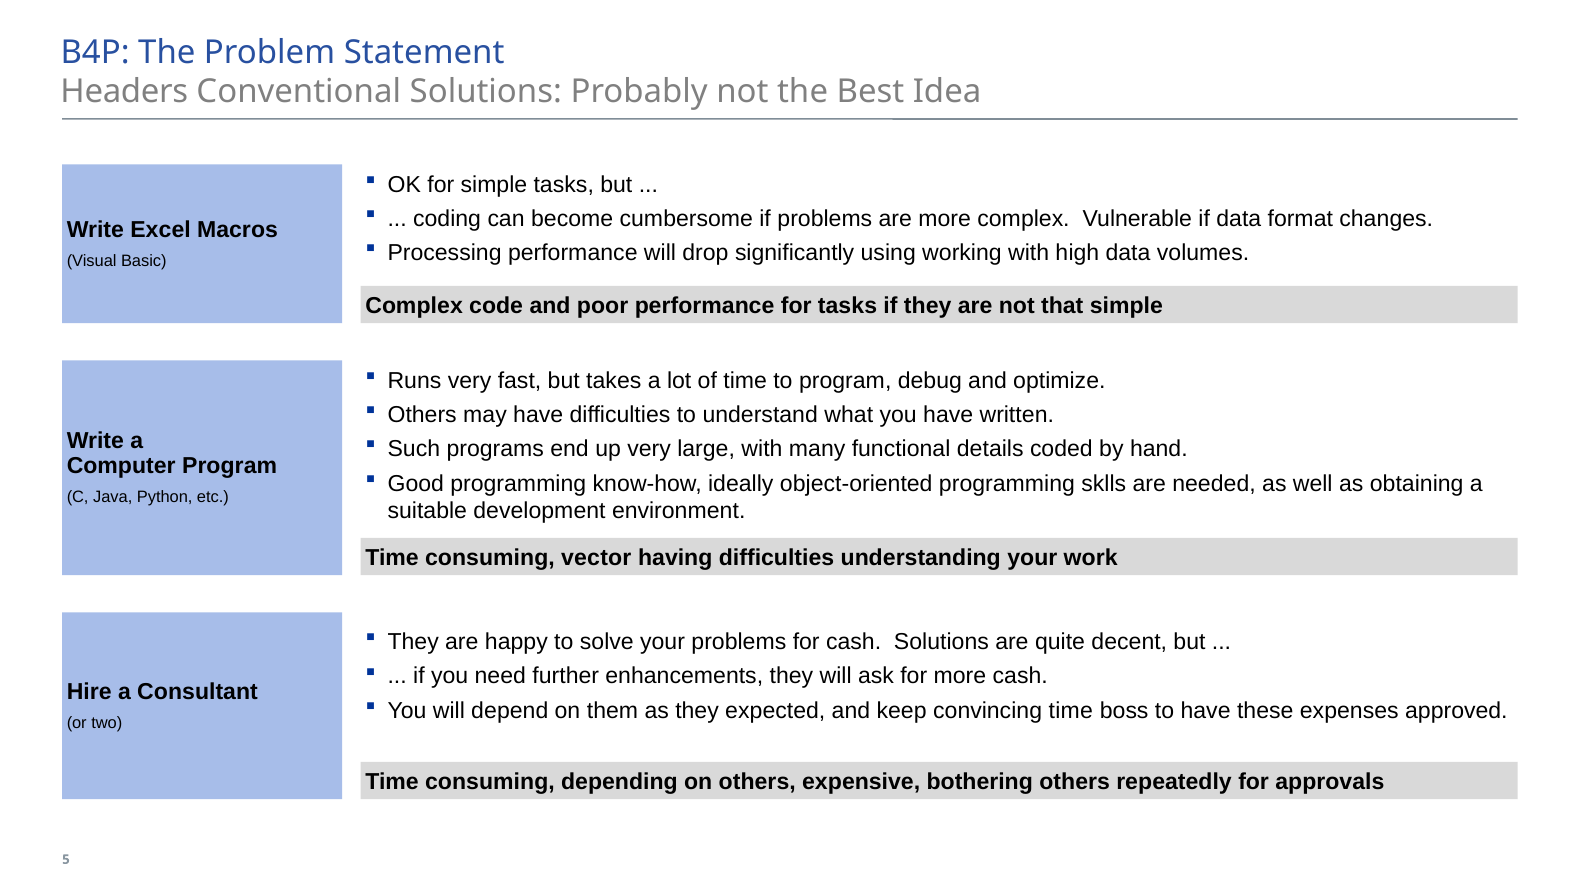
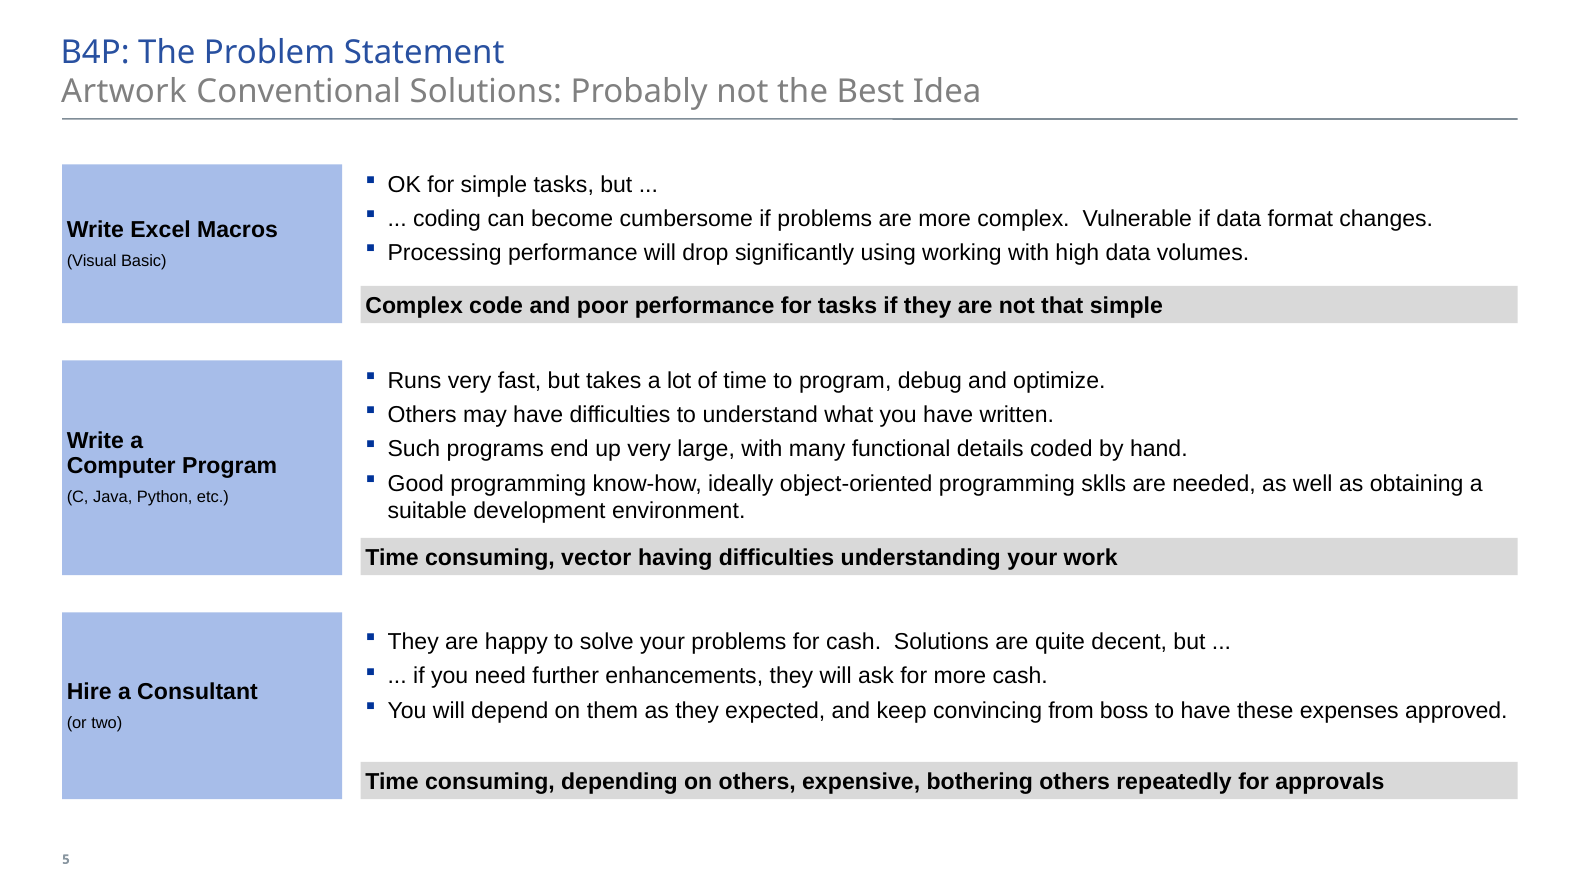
Headers: Headers -> Artwork
convincing time: time -> from
